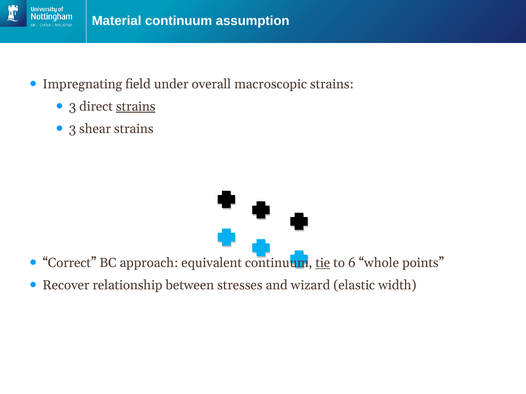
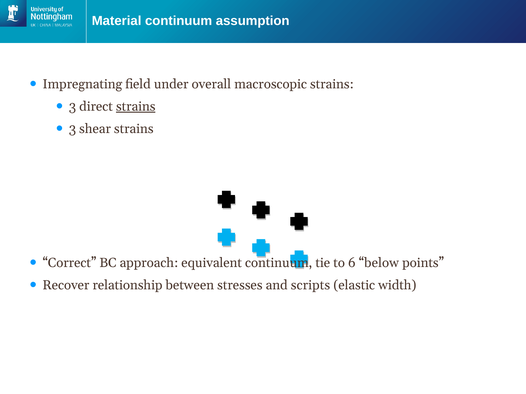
tie underline: present -> none
whole: whole -> below
wizard: wizard -> scripts
